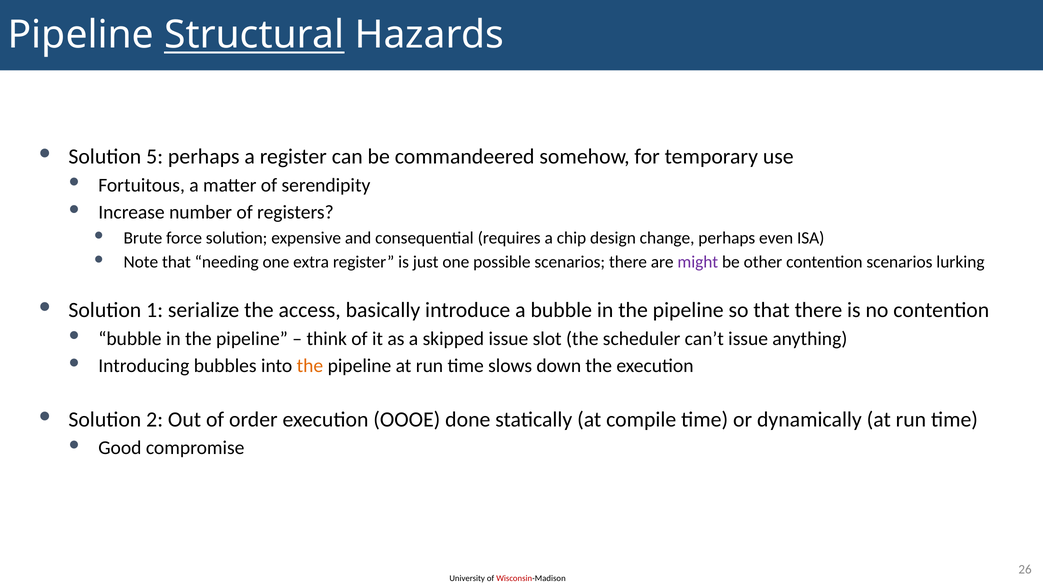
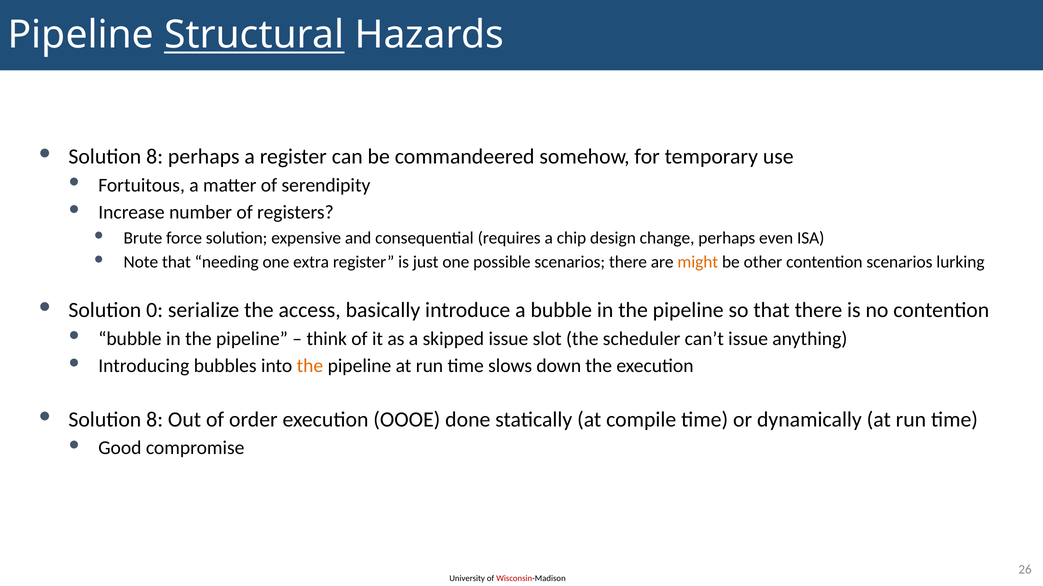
5 at (155, 157): 5 -> 8
might colour: purple -> orange
1: 1 -> 0
2 at (155, 420): 2 -> 8
